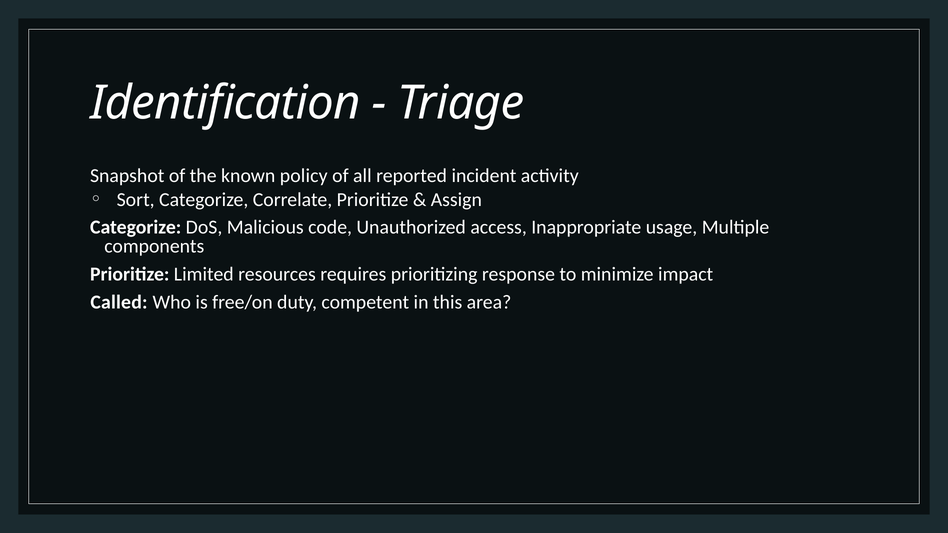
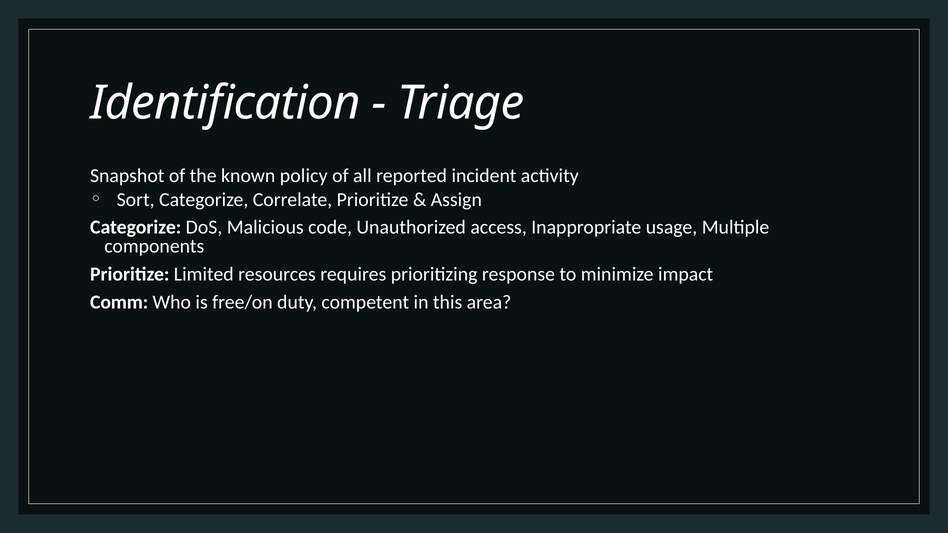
Called: Called -> Comm
